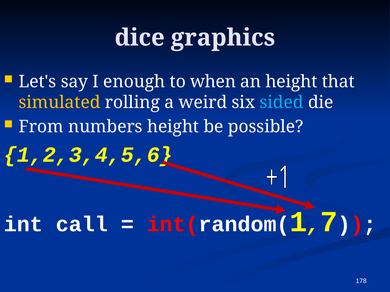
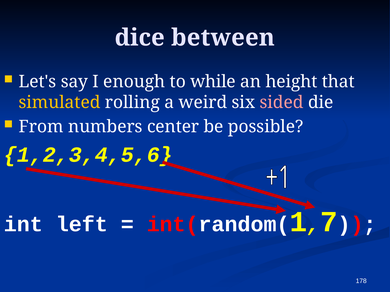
graphics: graphics -> between
when: when -> while
sided colour: light blue -> pink
numbers height: height -> center
call: call -> left
